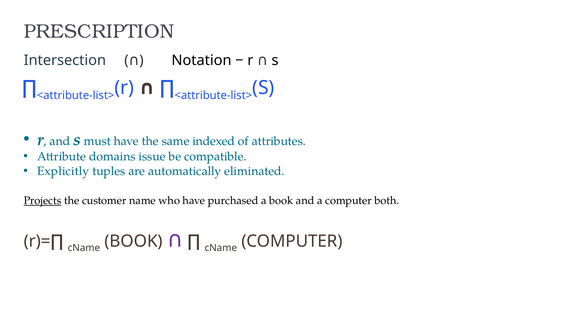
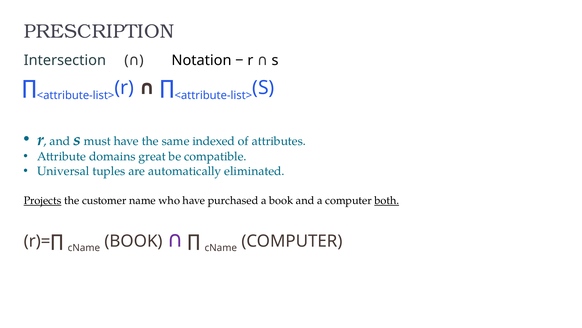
issue: issue -> great
Explicitly: Explicitly -> Universal
both underline: none -> present
